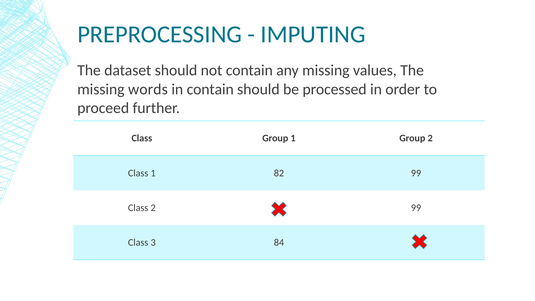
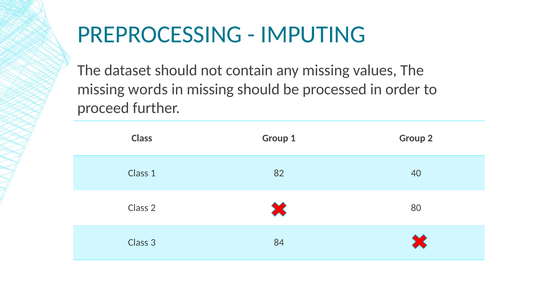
in contain: contain -> missing
82 99: 99 -> 40
2 99: 99 -> 80
